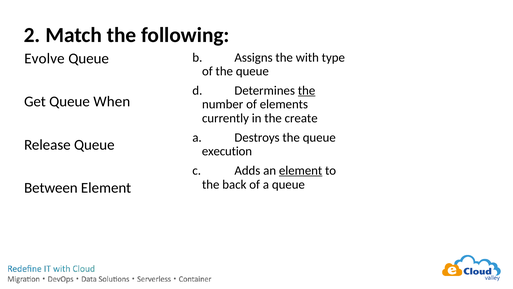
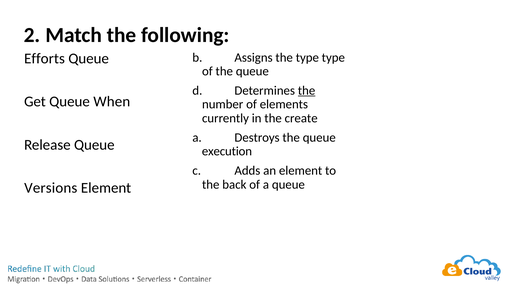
the with: with -> type
Evolve: Evolve -> Efforts
element at (301, 170) underline: present -> none
Between: Between -> Versions
